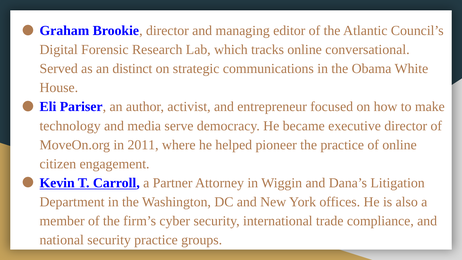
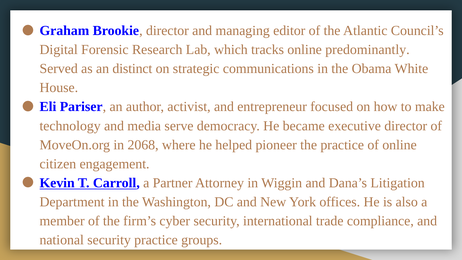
conversational: conversational -> predominantly
2011: 2011 -> 2068
